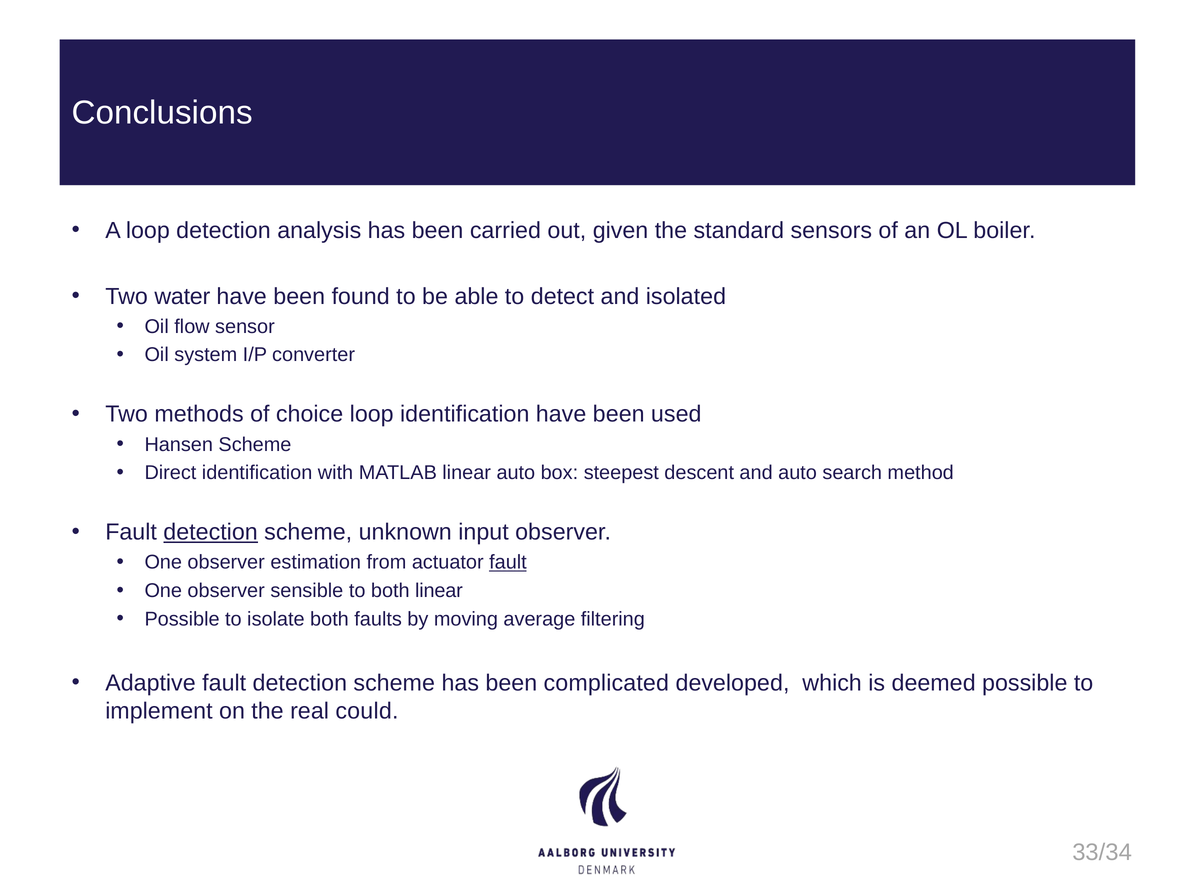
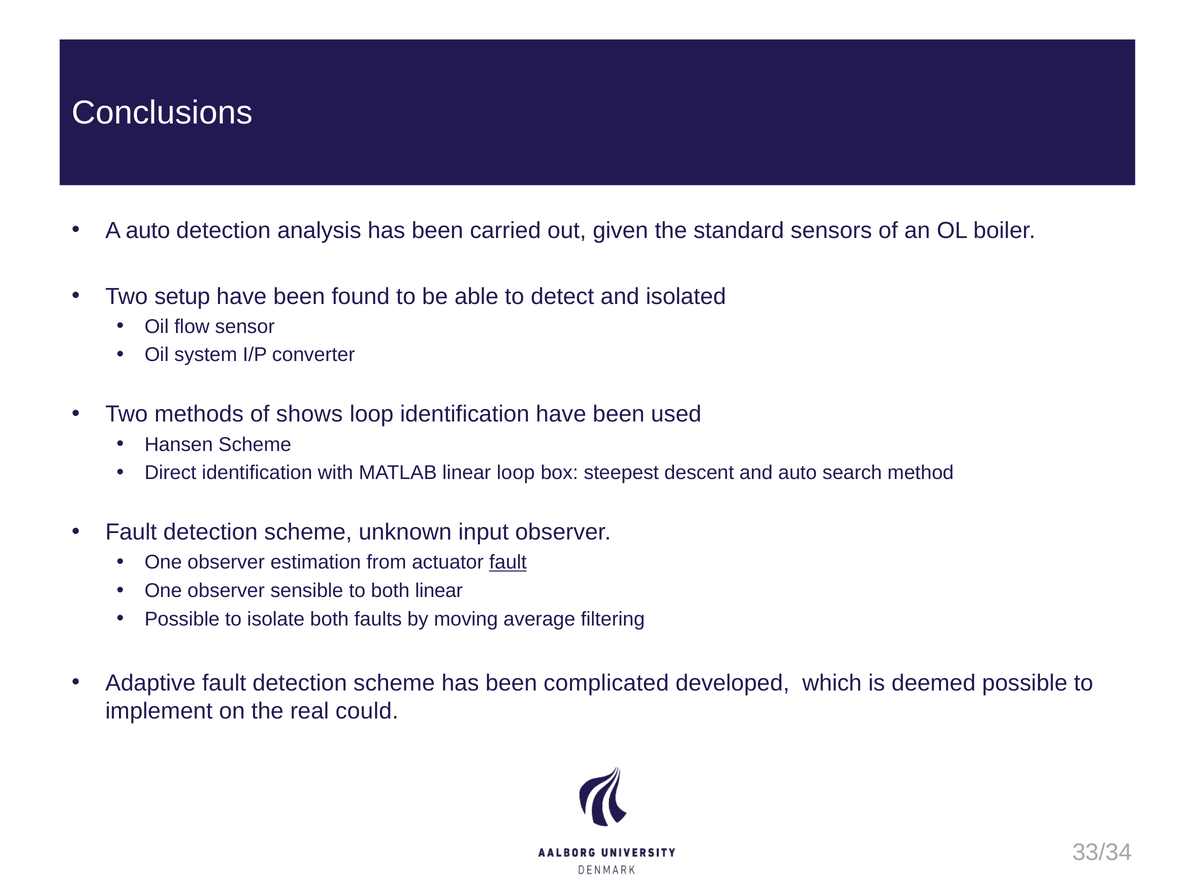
A loop: loop -> auto
water: water -> setup
choice: choice -> shows
linear auto: auto -> loop
detection at (211, 532) underline: present -> none
